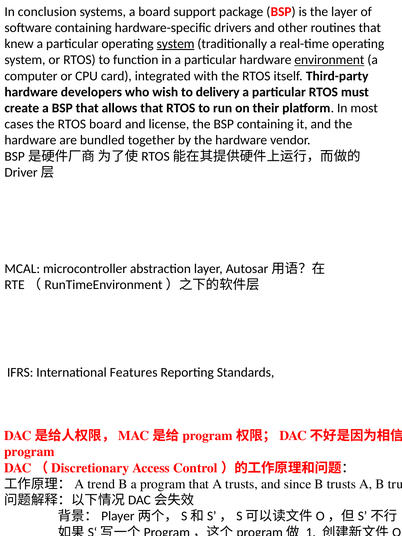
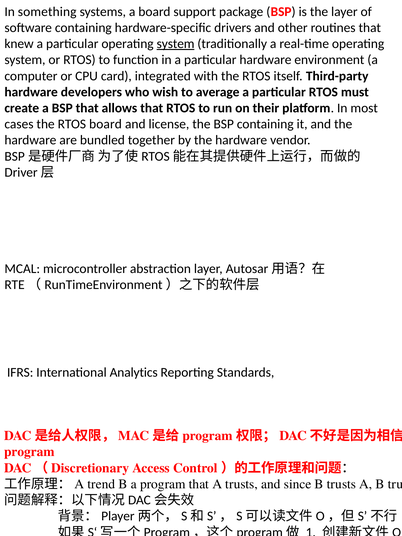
conclusion: conclusion -> something
environment underline: present -> none
delivery: delivery -> average
Features: Features -> Analytics
